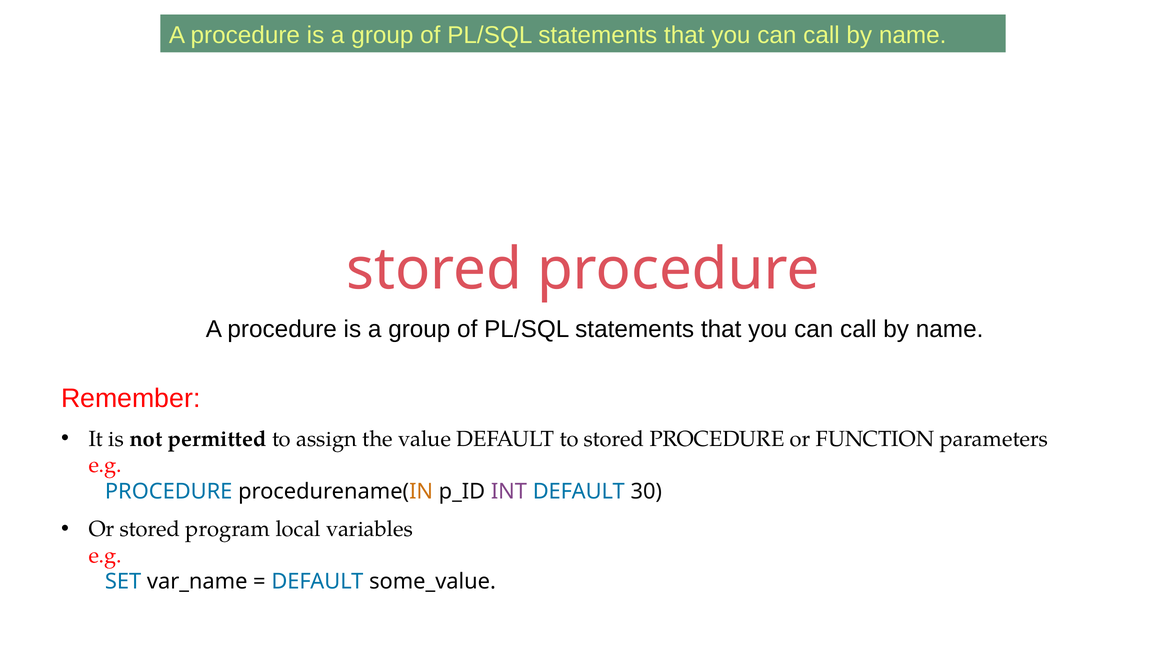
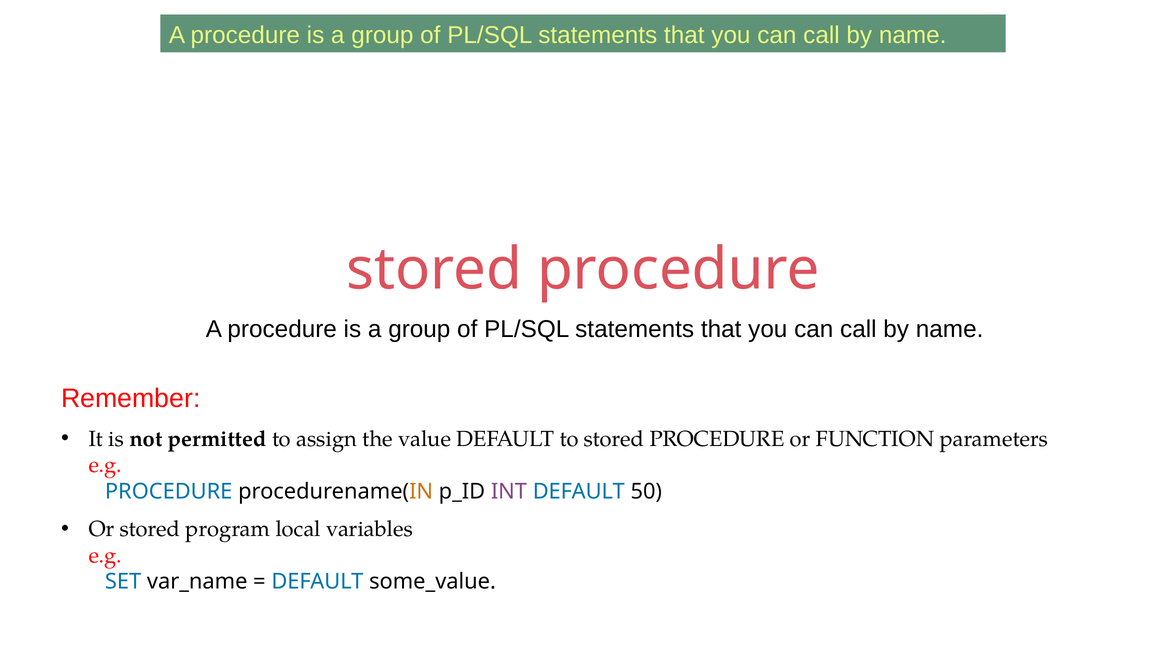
30: 30 -> 50
